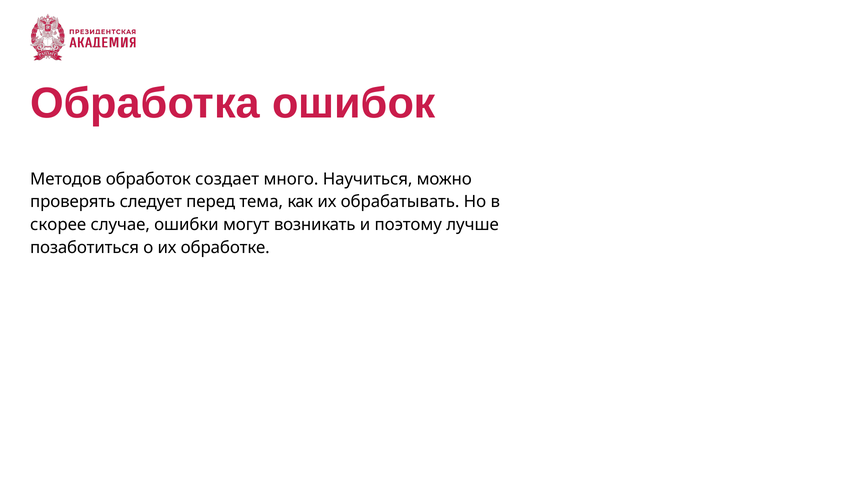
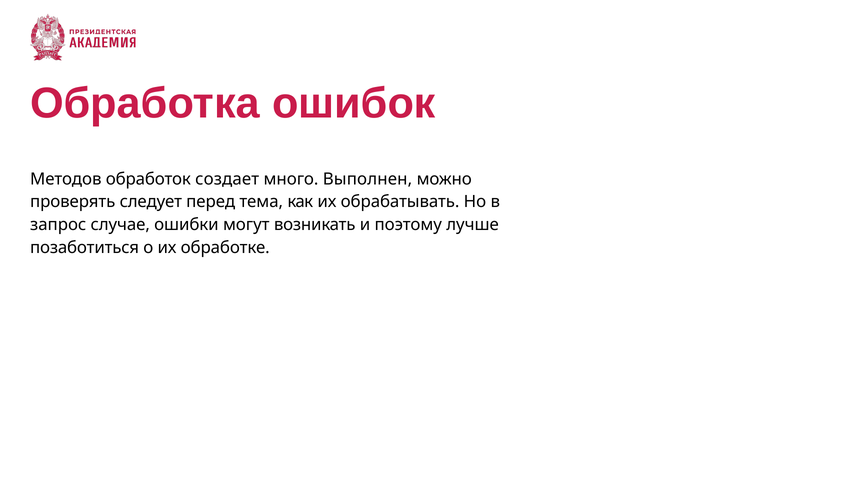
Научиться: Научиться -> Выполнен
скорее: скорее -> запрос
